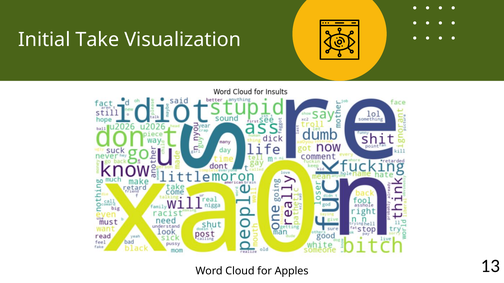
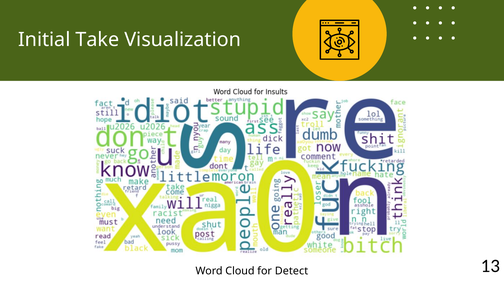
Apples: Apples -> Detect
